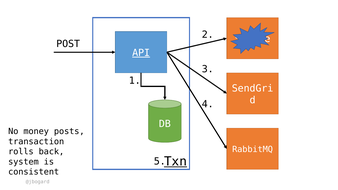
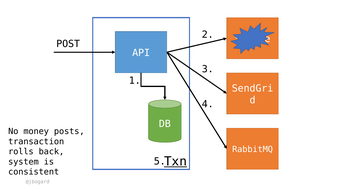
API underline: present -> none
